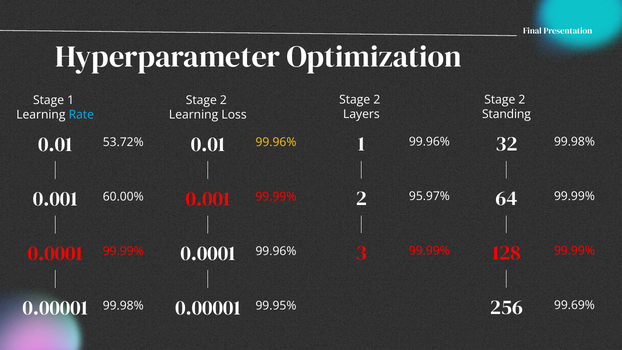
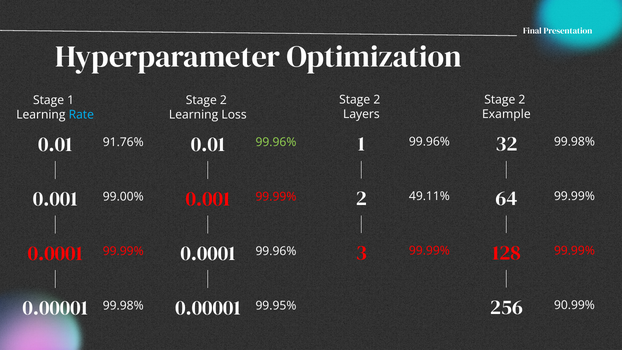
Standing: Standing -> Example
53.72%: 53.72% -> 91.76%
99.96% at (276, 142) colour: yellow -> light green
95.97%: 95.97% -> 49.11%
60.00%: 60.00% -> 99.00%
99.69%: 99.69% -> 90.99%
